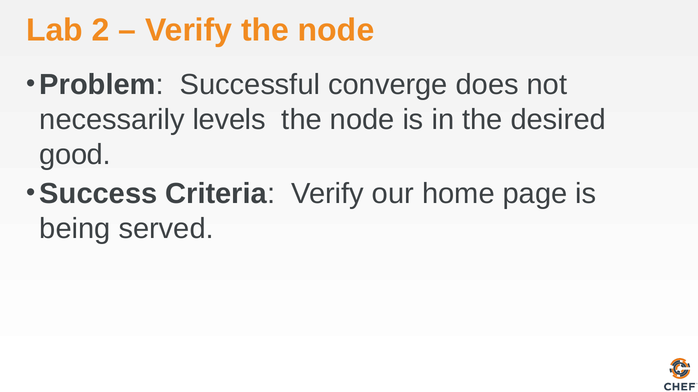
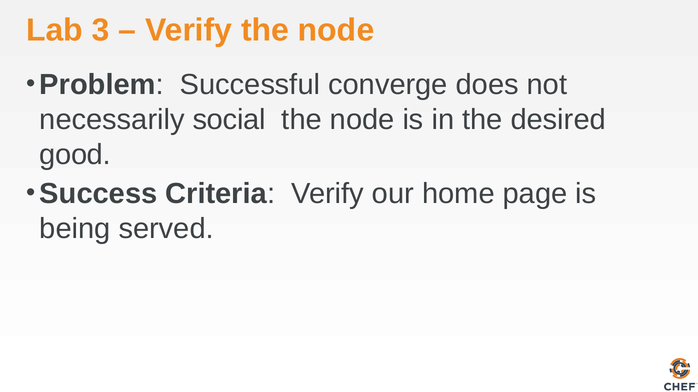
2: 2 -> 3
levels: levels -> social
